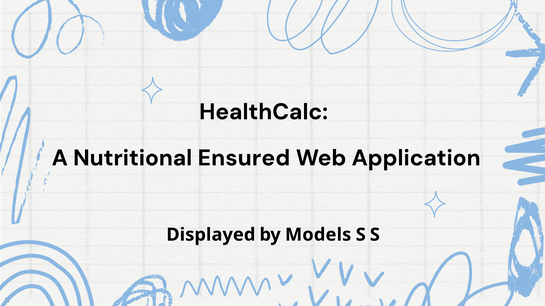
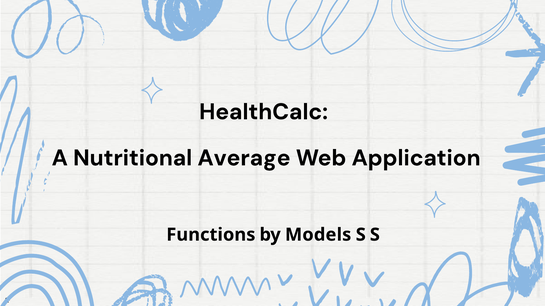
Ensured: Ensured -> Average
Displayed: Displayed -> Functions
